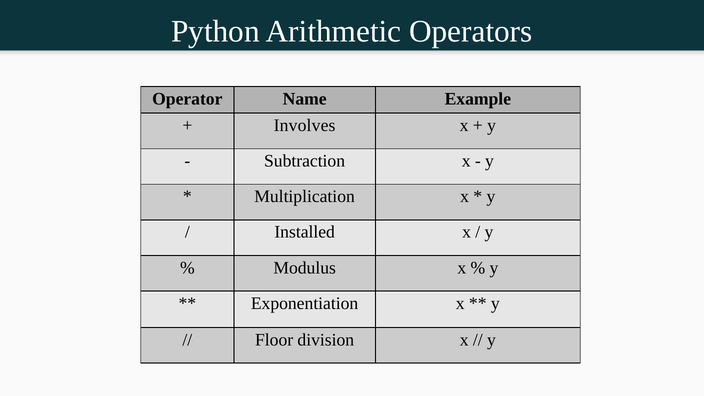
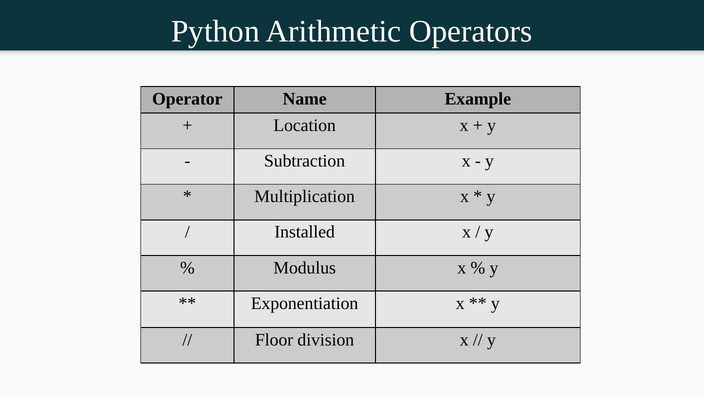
Involves: Involves -> Location
